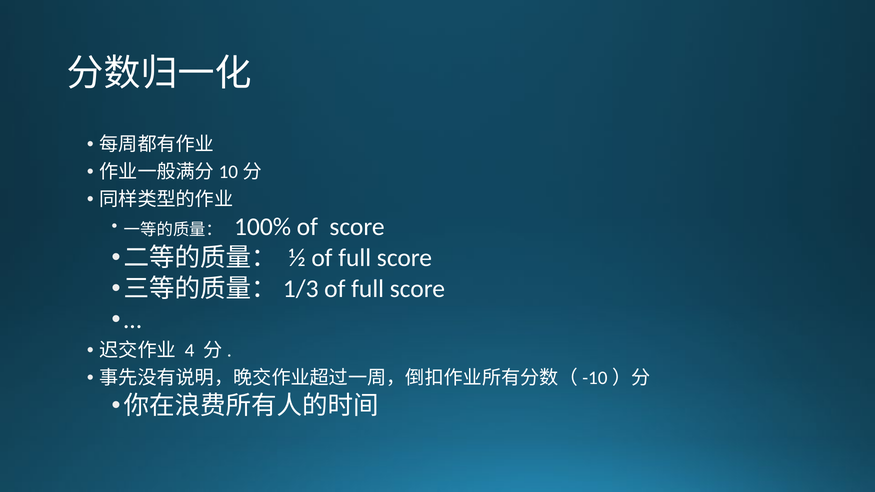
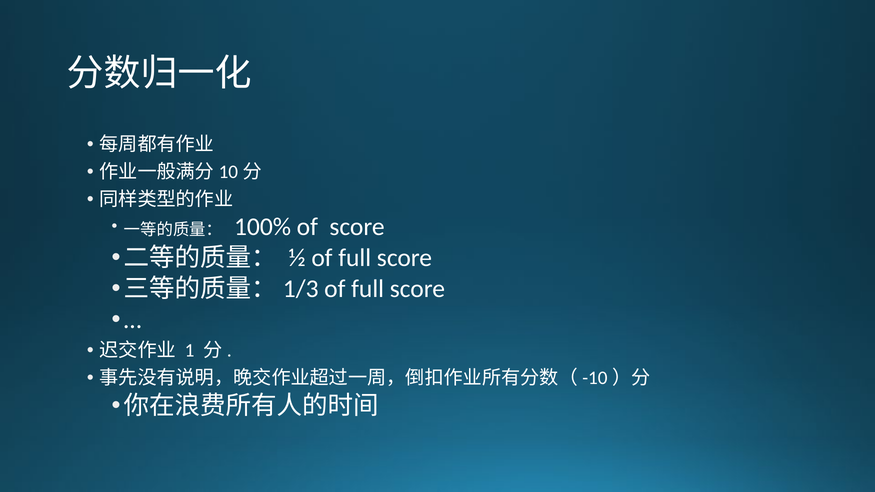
4: 4 -> 1
